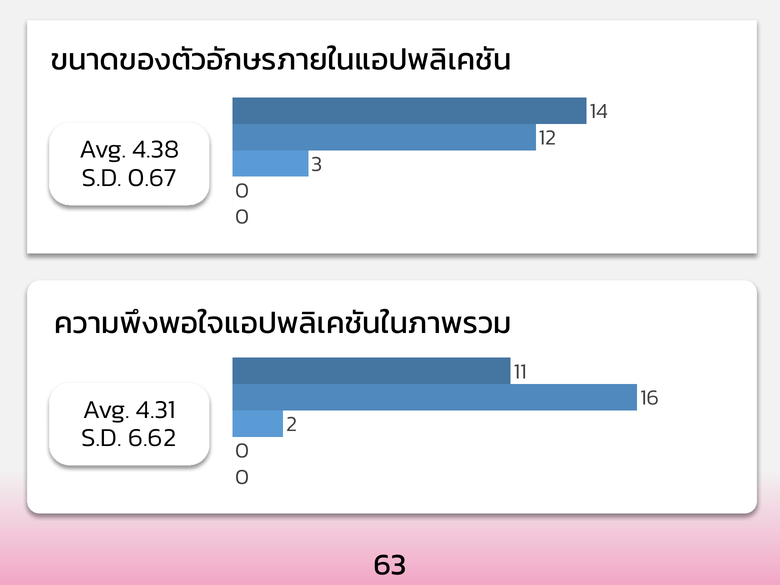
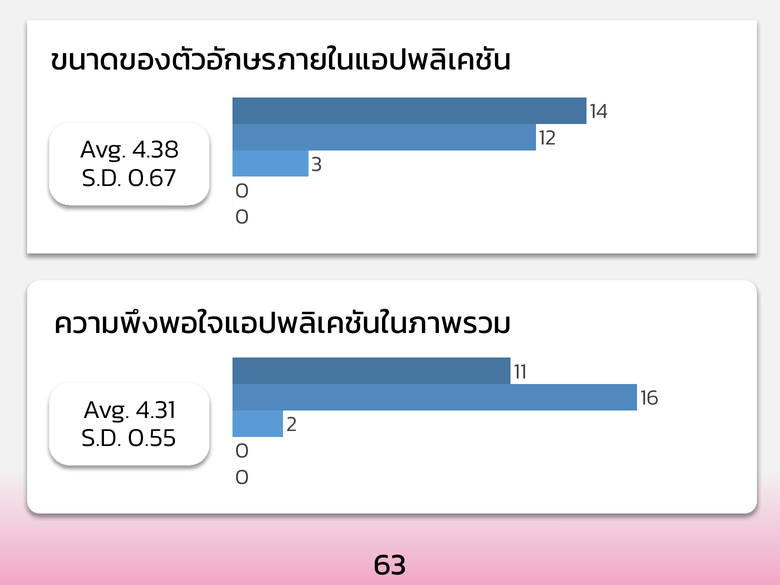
6.62: 6.62 -> 0.55
